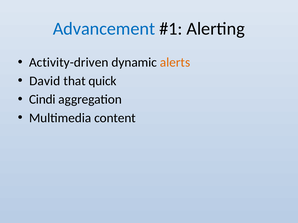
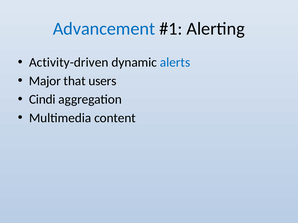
alerts colour: orange -> blue
David: David -> Major
quick: quick -> users
